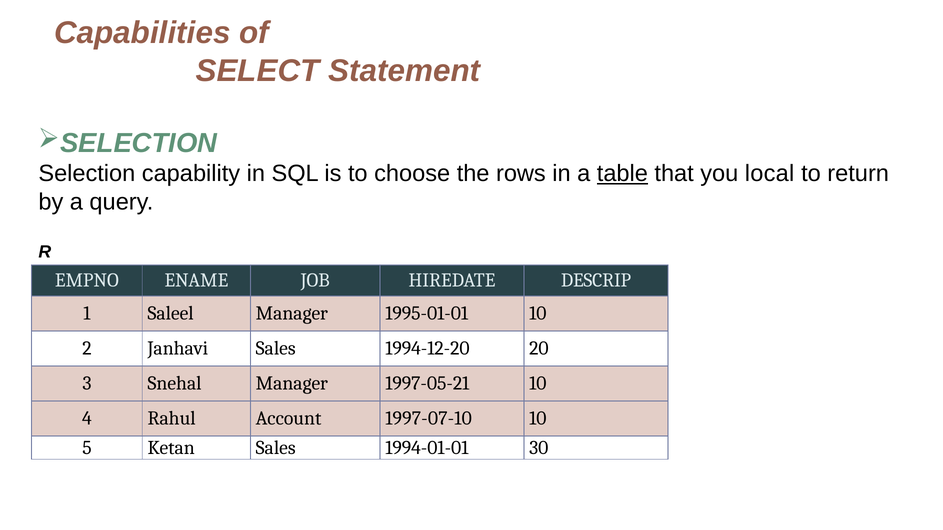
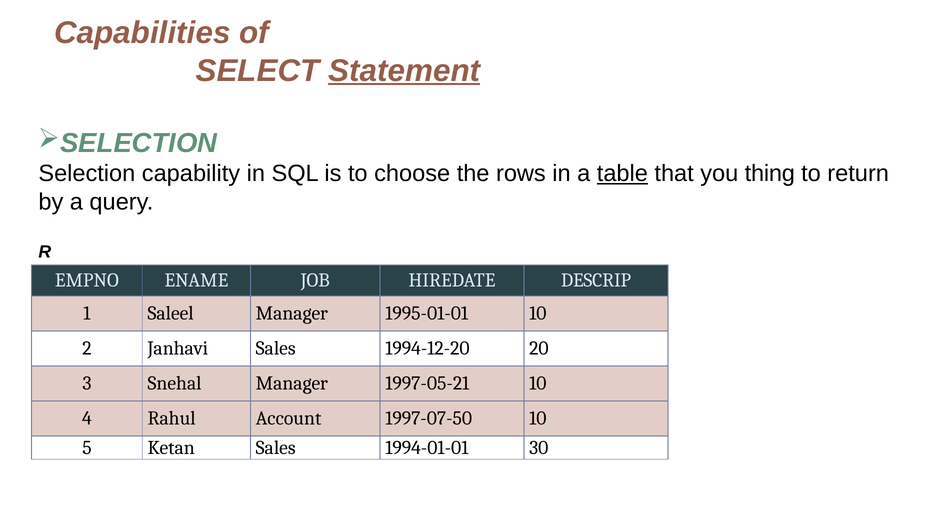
Statement underline: none -> present
local: local -> thing
1997-07-10: 1997-07-10 -> 1997-07-50
